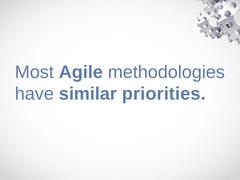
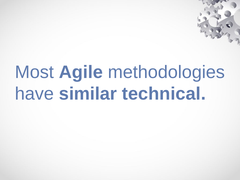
priorities: priorities -> technical
